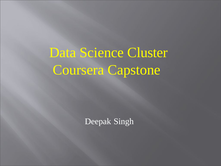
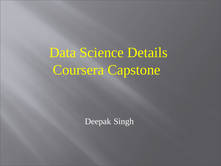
Cluster: Cluster -> Details
